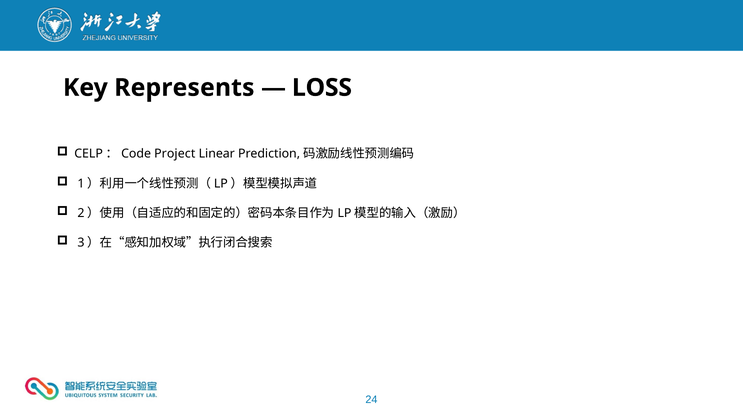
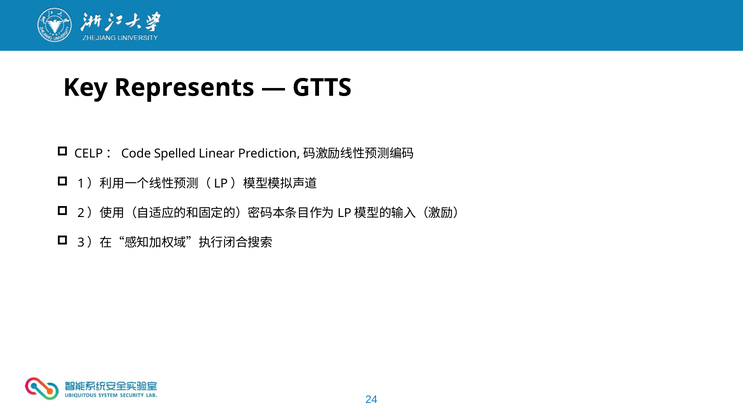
LOSS: LOSS -> GTTS
Project: Project -> Spelled
